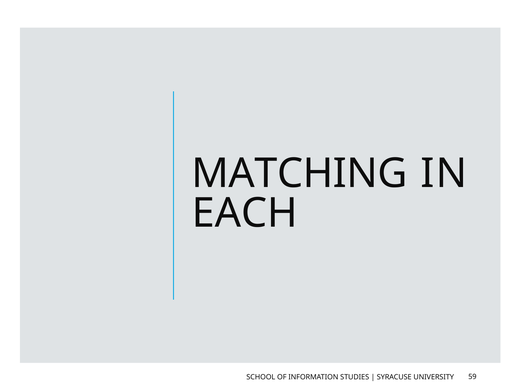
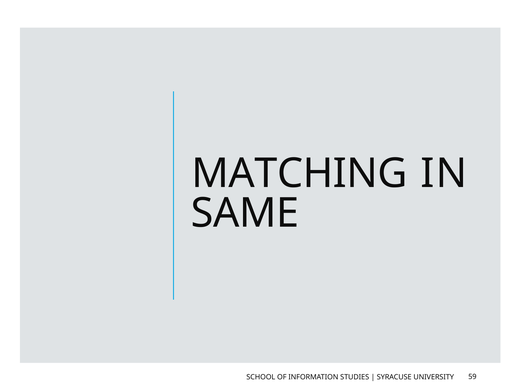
EACH: EACH -> SAME
